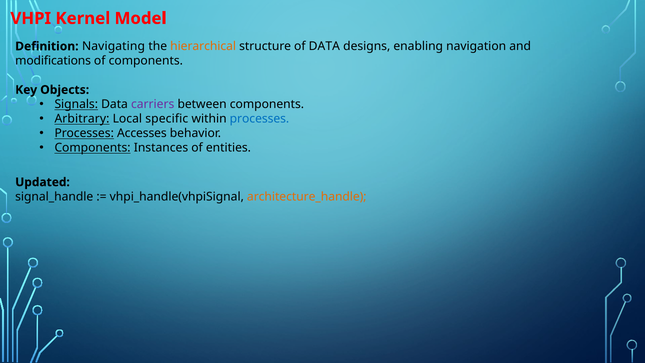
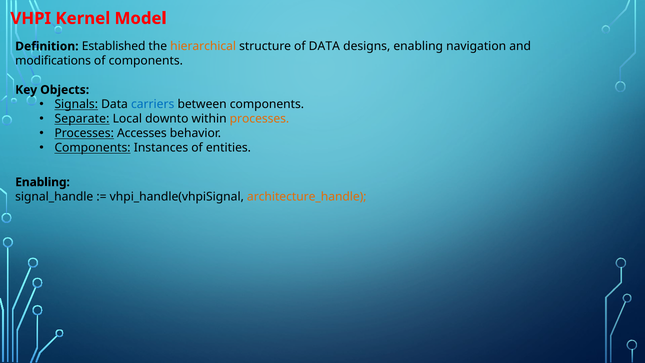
Navigating: Navigating -> Established
carriers colour: purple -> blue
Arbitrary: Arbitrary -> Separate
specific: specific -> downto
processes at (259, 119) colour: blue -> orange
Updated at (43, 182): Updated -> Enabling
